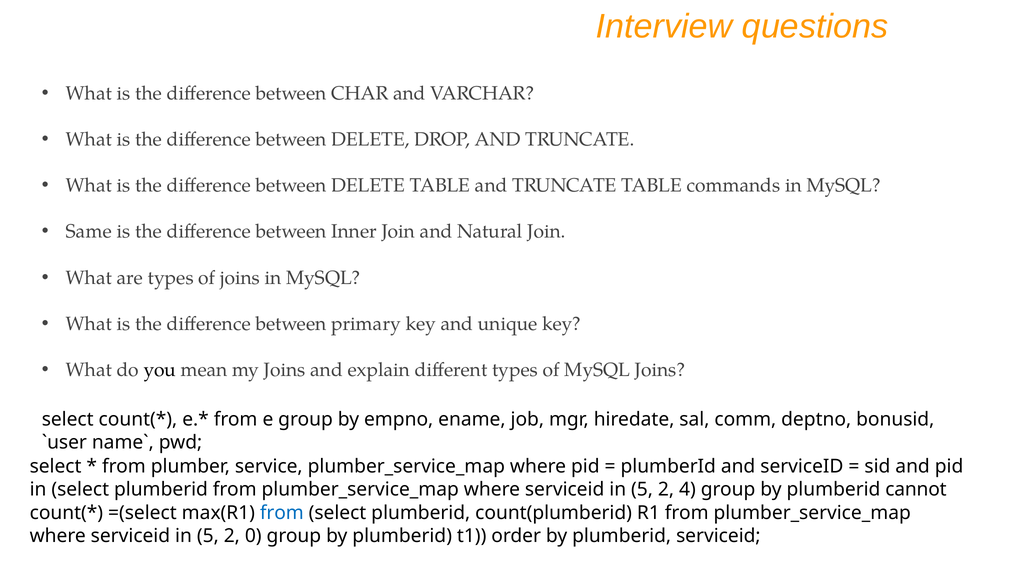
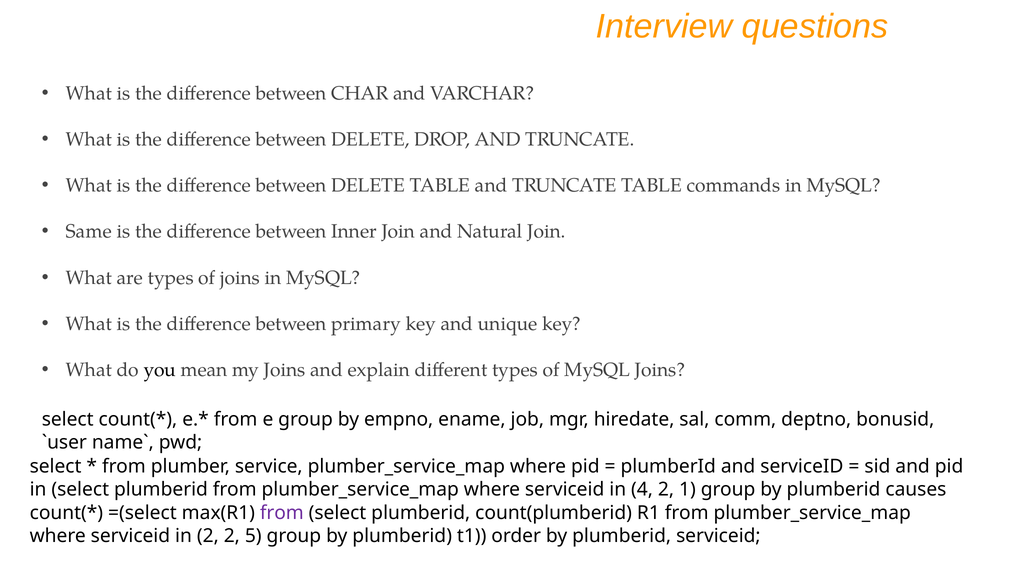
5 at (642, 490): 5 -> 4
4: 4 -> 1
cannot: cannot -> causes
from at (282, 513) colour: blue -> purple
5 at (208, 536): 5 -> 2
0: 0 -> 5
